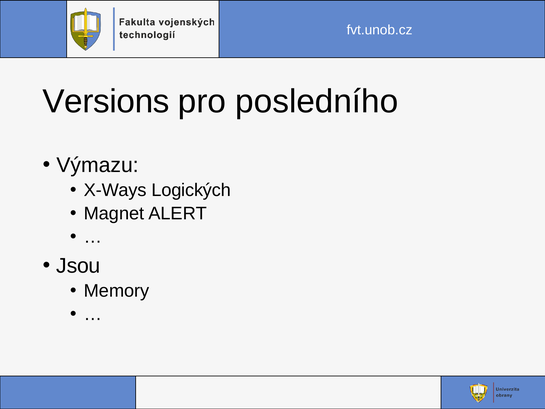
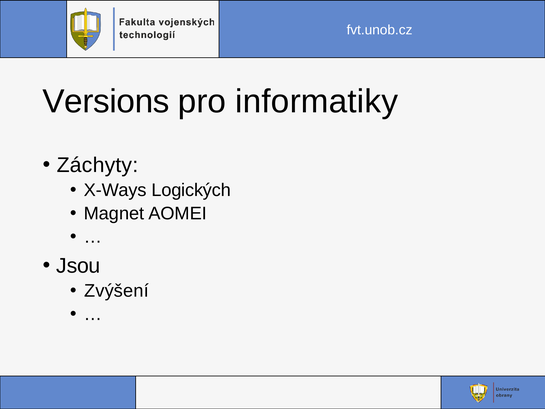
posledního: posledního -> informatiky
Výmazu: Výmazu -> Záchyty
ALERT: ALERT -> AOMEI
Memory: Memory -> Zvýšení
